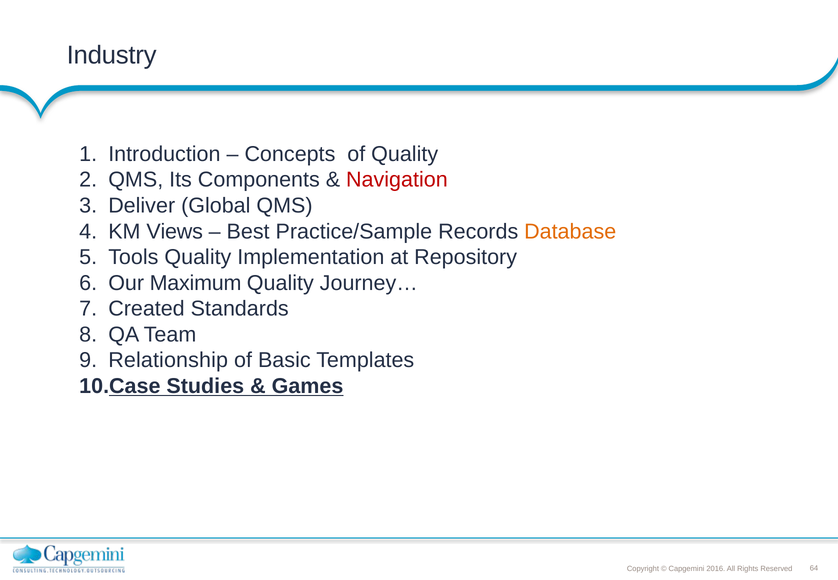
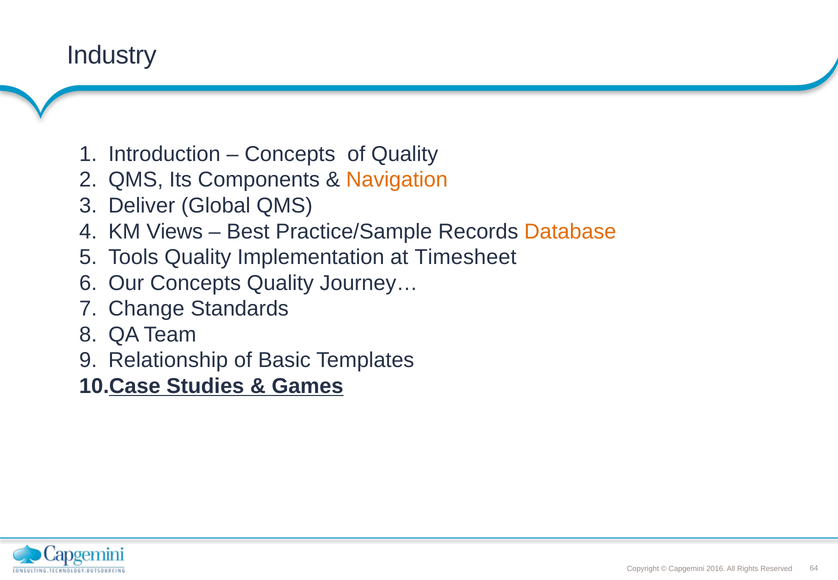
Navigation colour: red -> orange
Repository: Repository -> Timesheet
Our Maximum: Maximum -> Concepts
Created: Created -> Change
